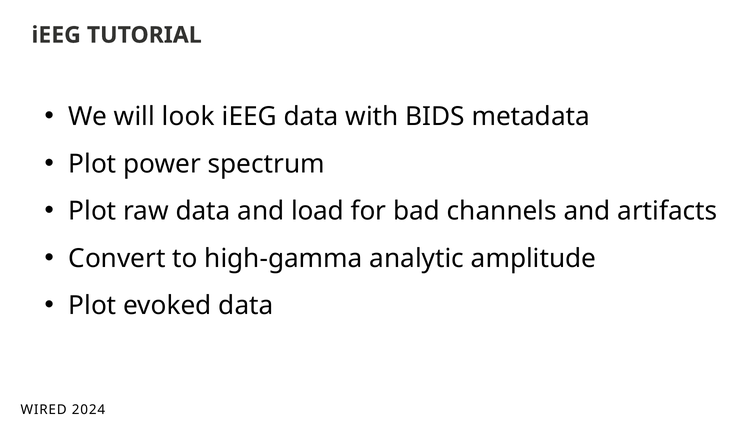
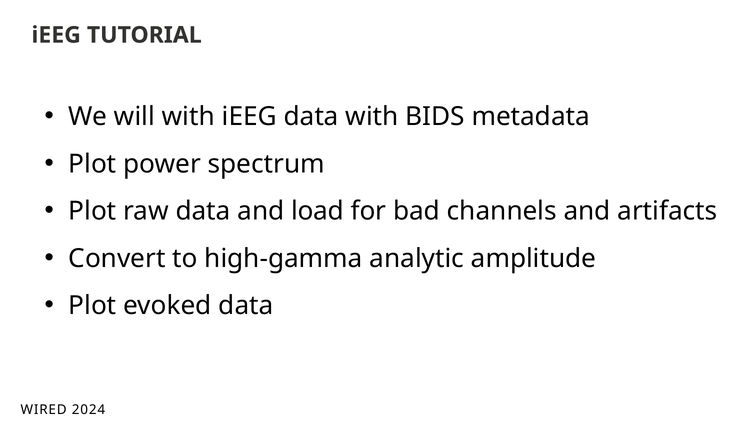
will look: look -> with
